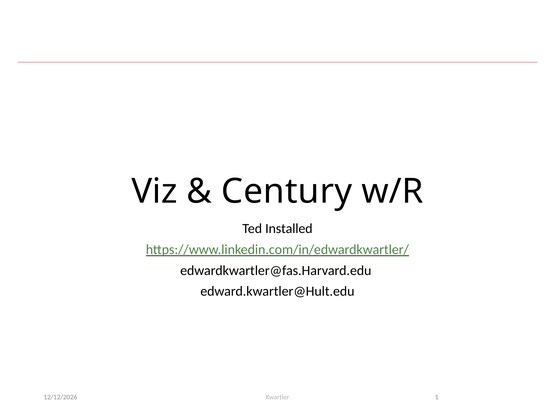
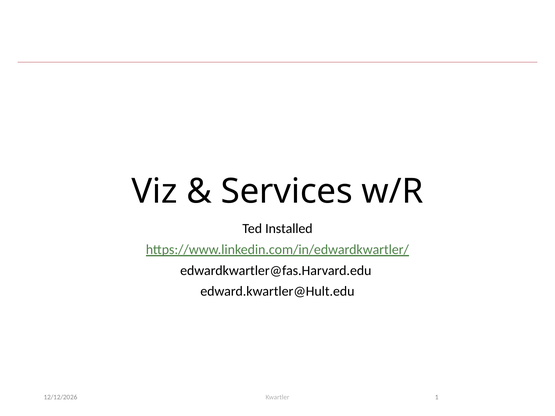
Century: Century -> Services
